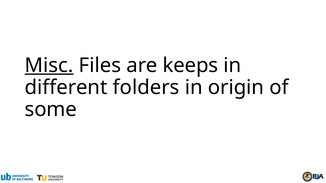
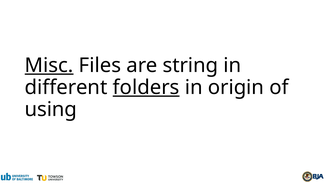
keeps: keeps -> string
folders underline: none -> present
some: some -> using
